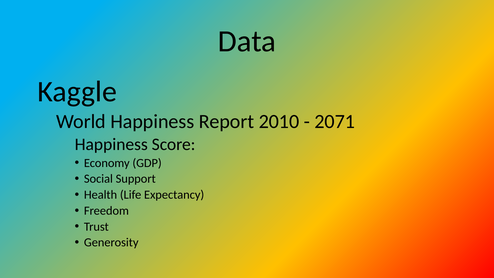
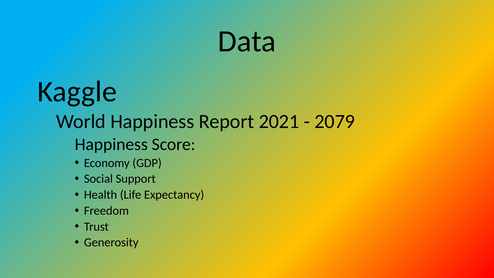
2010: 2010 -> 2021
2071: 2071 -> 2079
